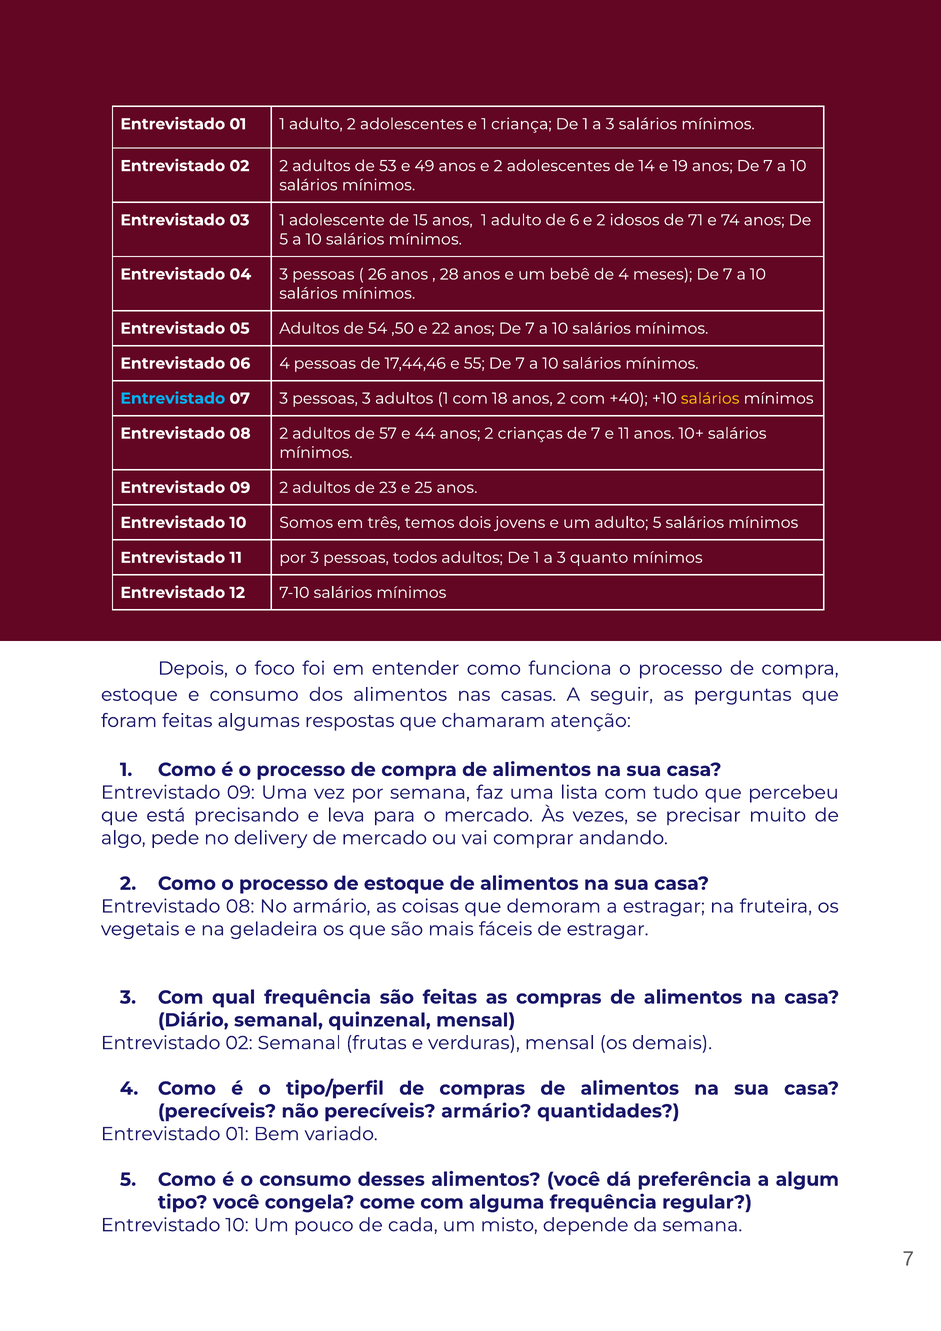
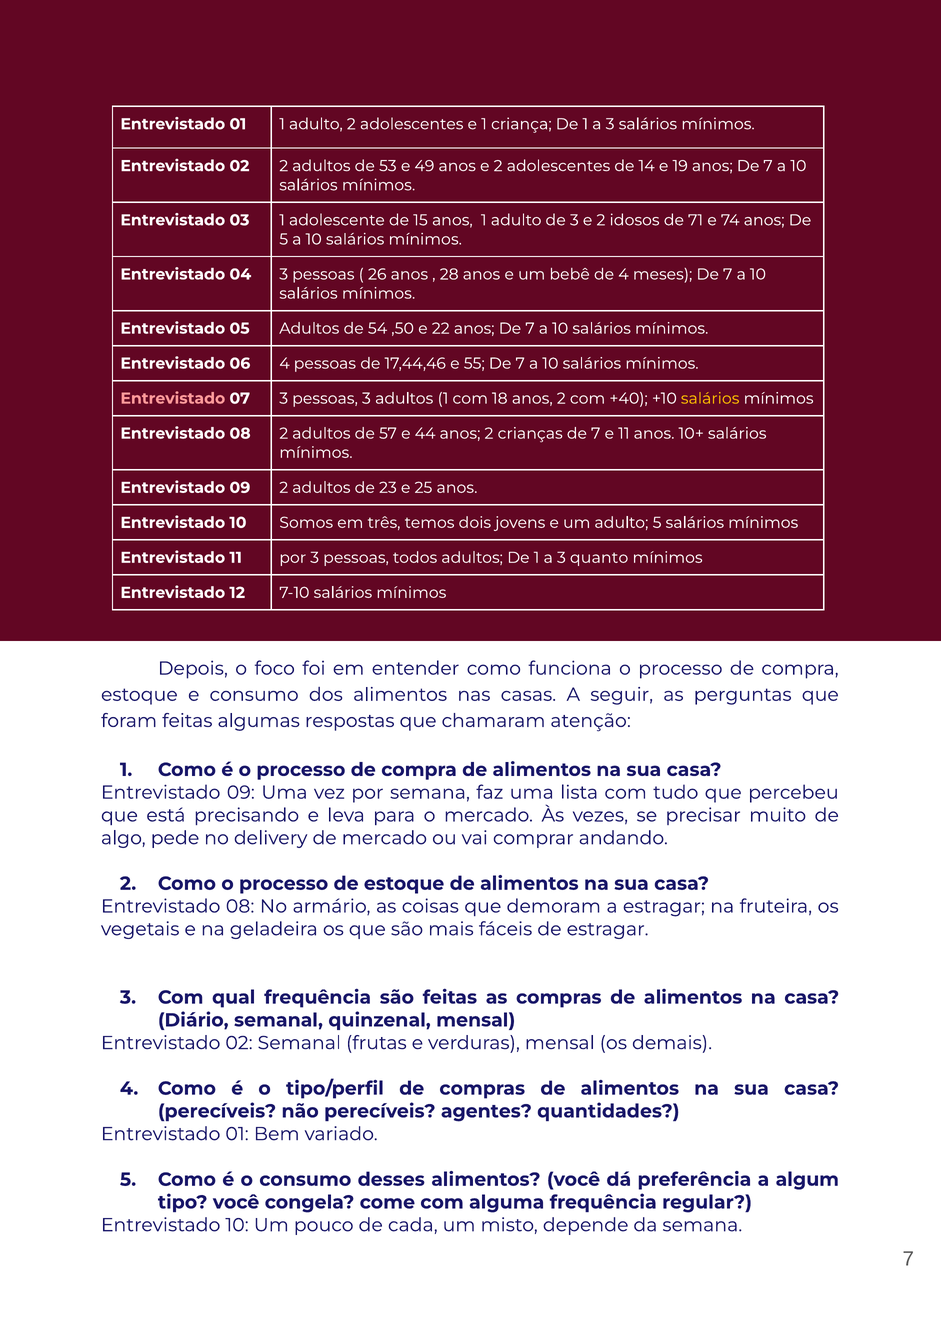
de 6: 6 -> 3
Entrevistado at (173, 398) colour: light blue -> pink
perecíveis armário: armário -> agentes
